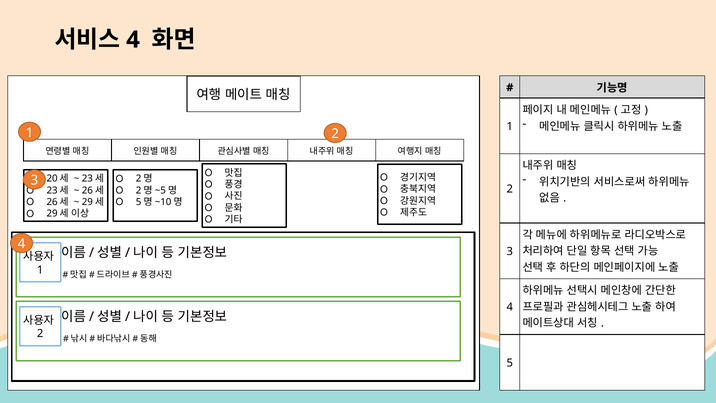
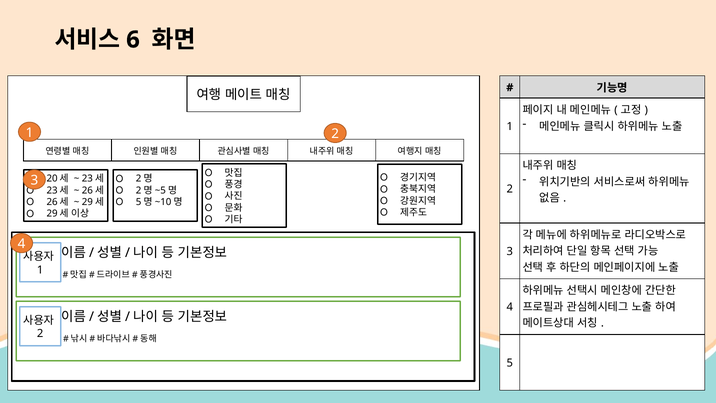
4 at (133, 40): 4 -> 6
